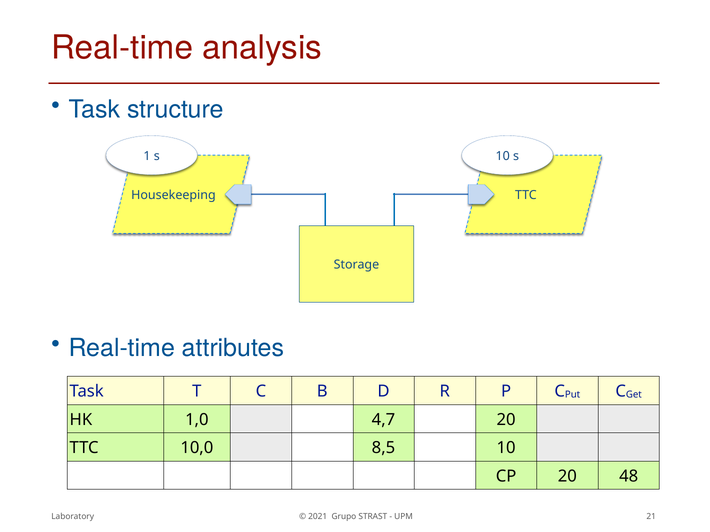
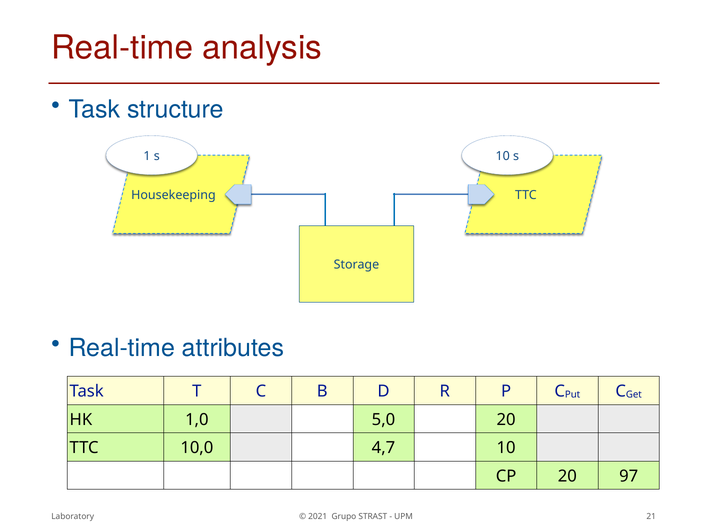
4,7: 4,7 -> 5,0
8,5: 8,5 -> 4,7
48: 48 -> 97
